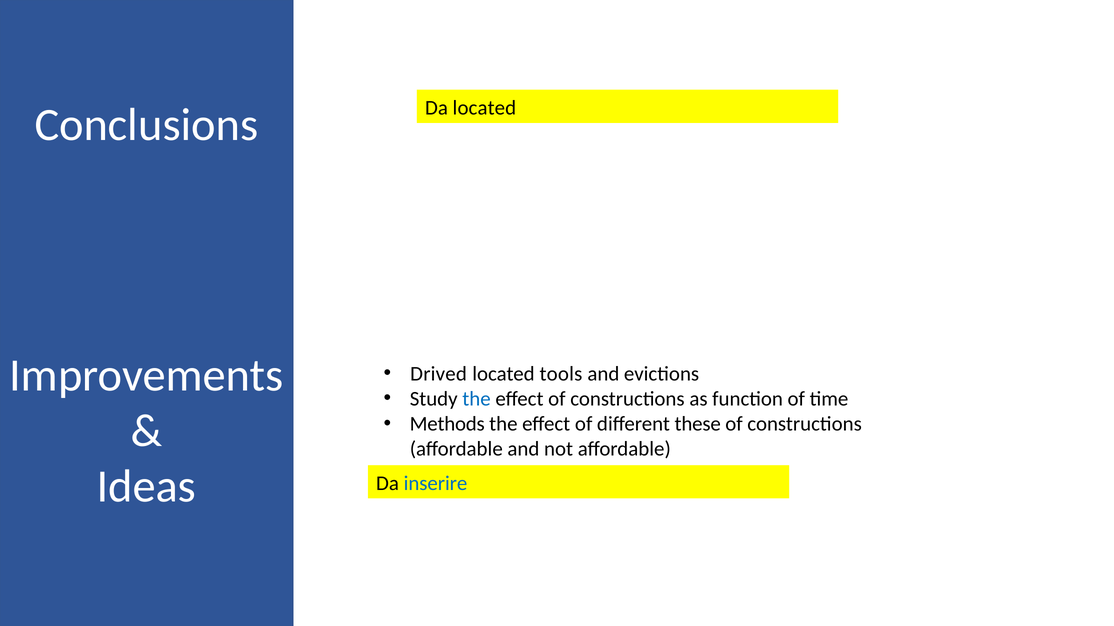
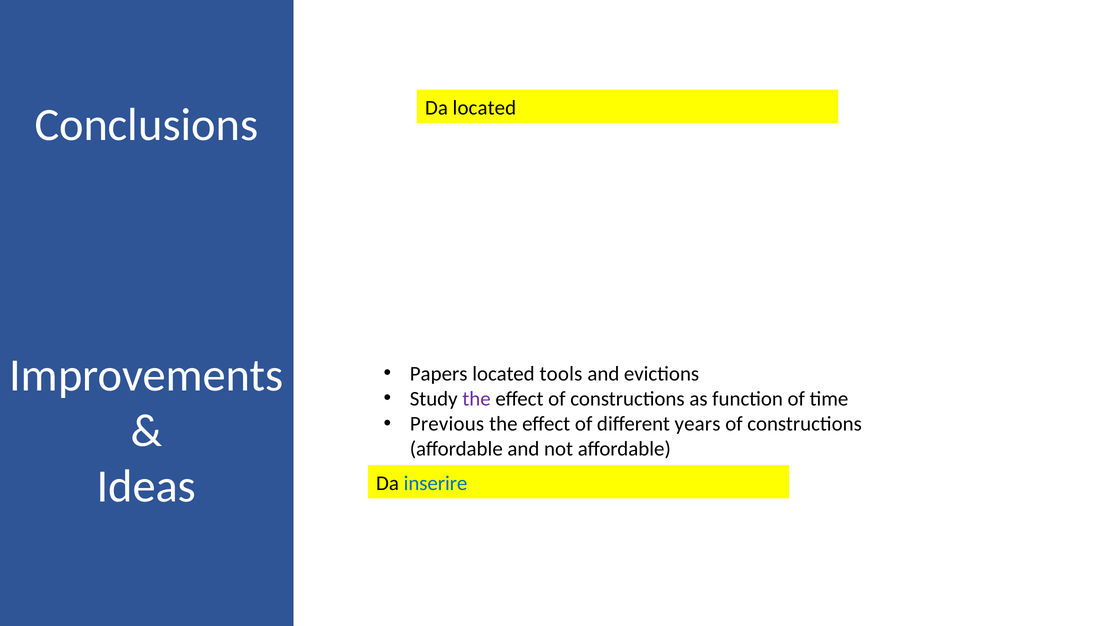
Drived: Drived -> Papers
the at (477, 399) colour: blue -> purple
Methods: Methods -> Previous
these: these -> years
